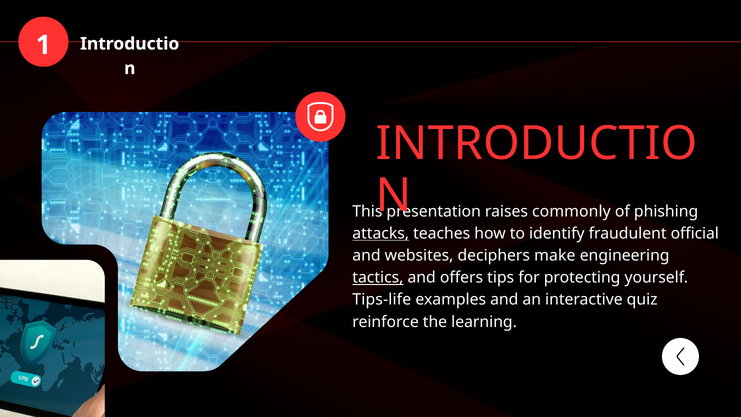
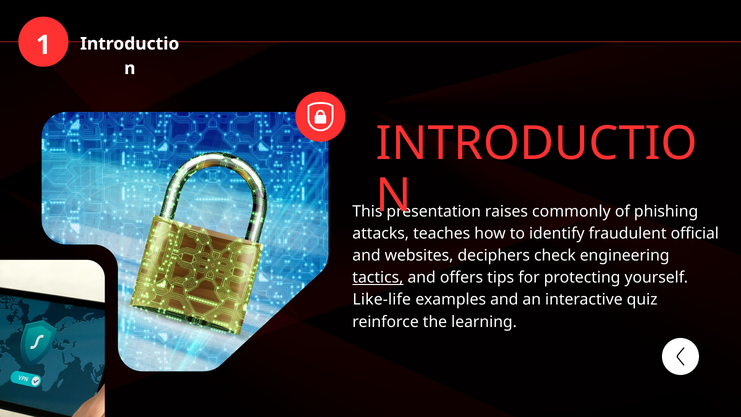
attacks underline: present -> none
make: make -> check
Tips-life: Tips-life -> Like-life
